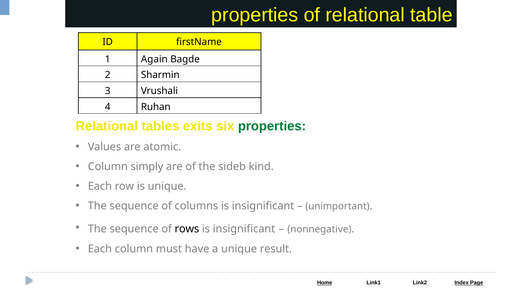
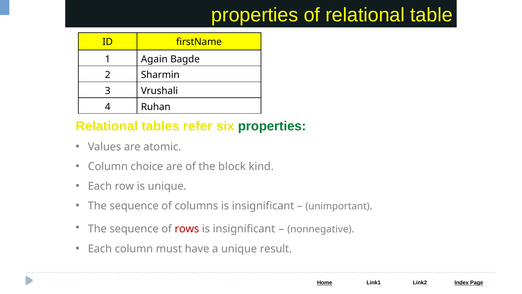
exits: exits -> refer
simply: simply -> choice
sideb: sideb -> block
rows colour: black -> red
